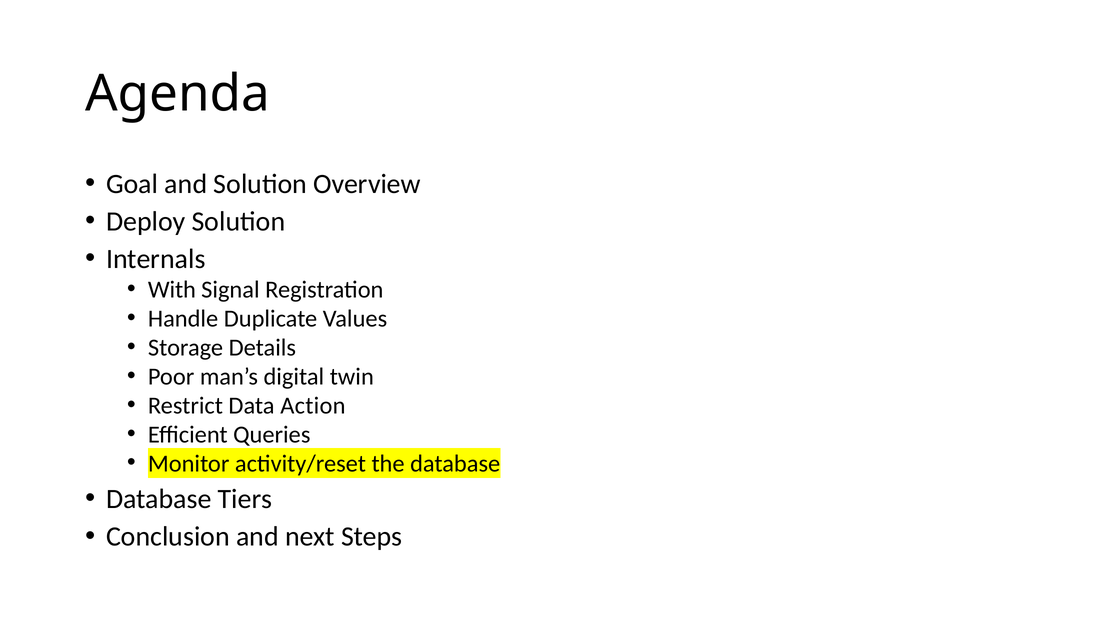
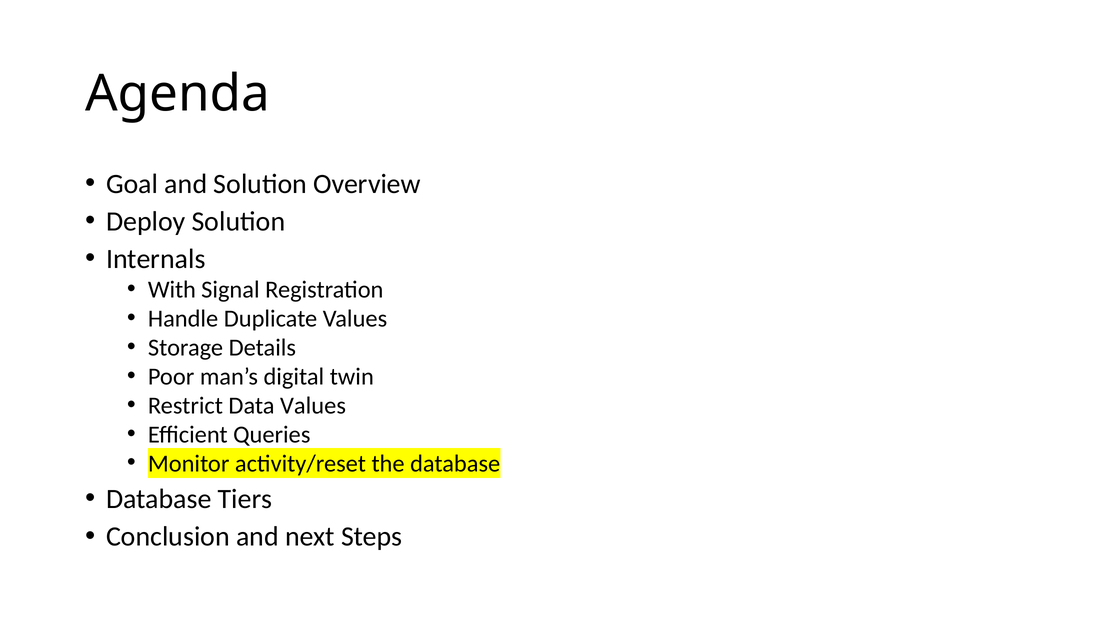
Data Action: Action -> Values
